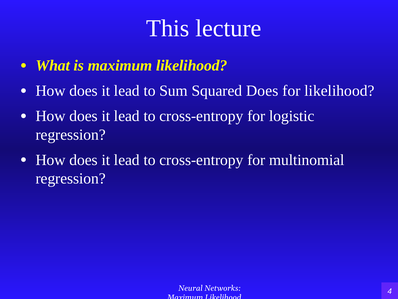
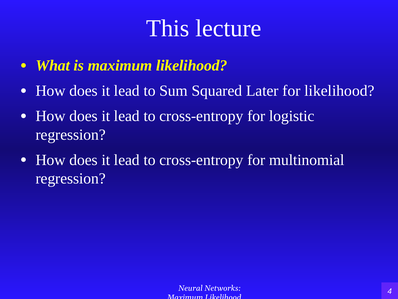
Squared Does: Does -> Later
